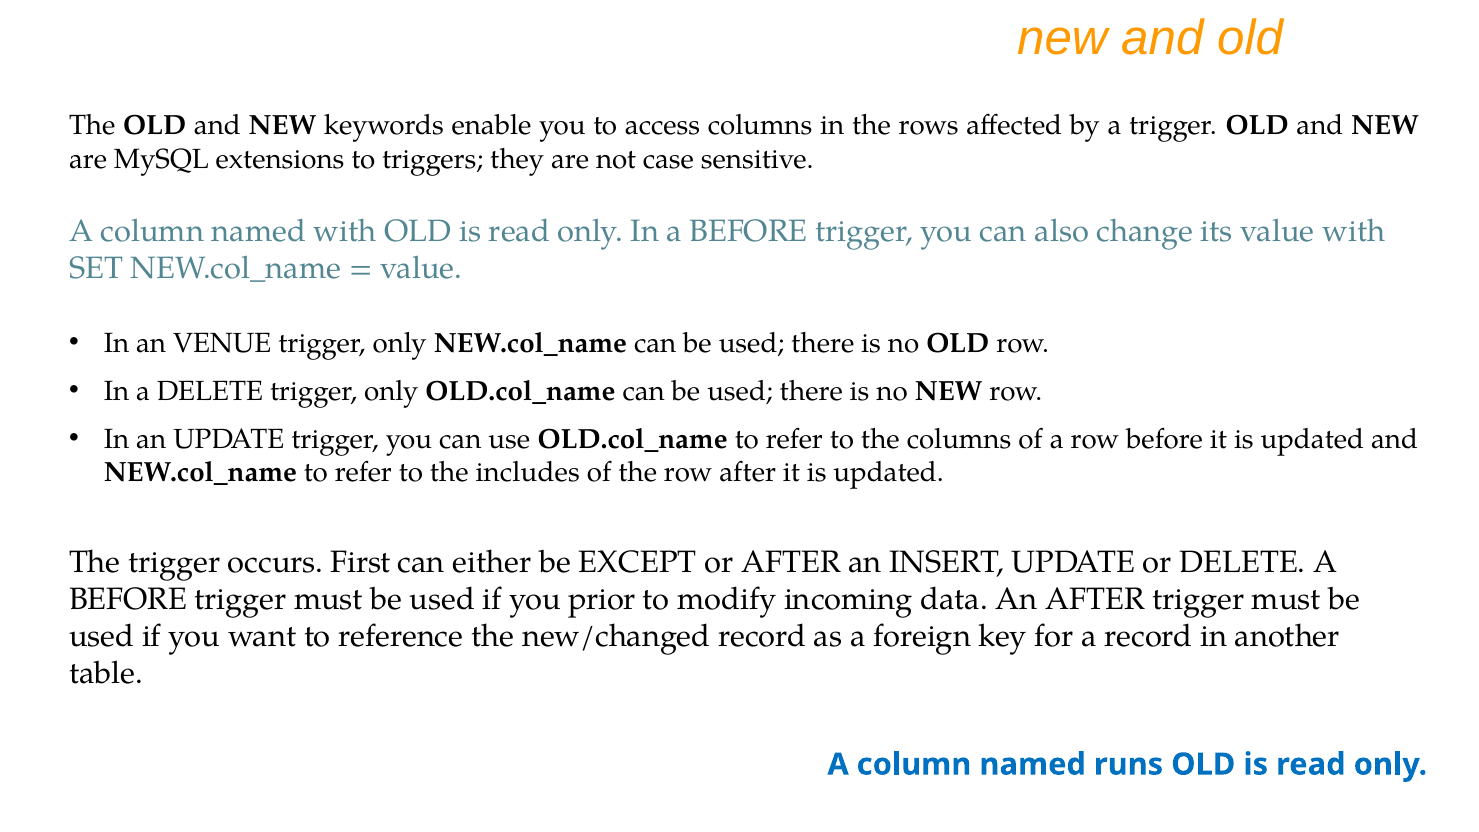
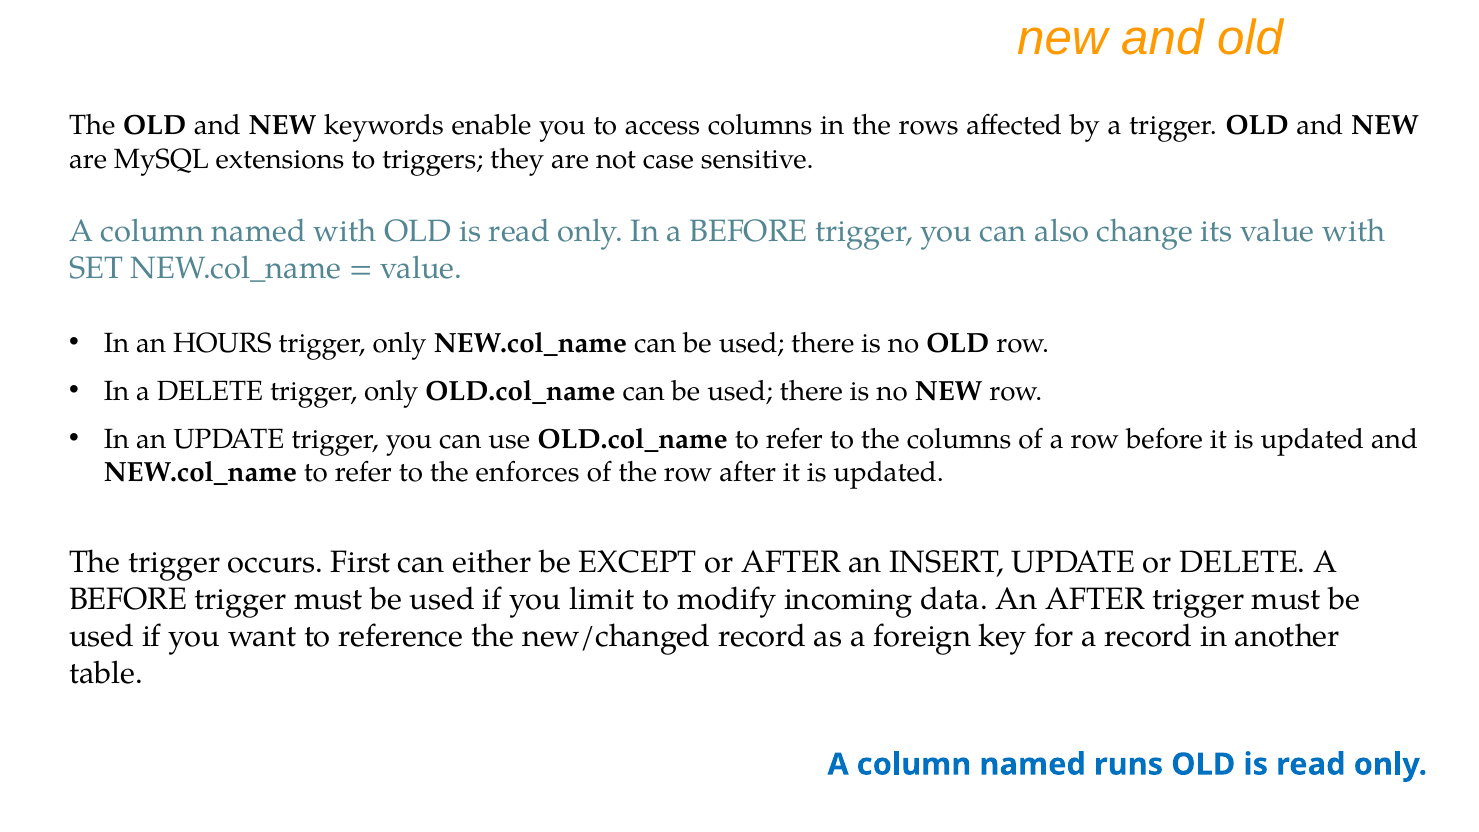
VENUE: VENUE -> HOURS
includes: includes -> enforces
prior: prior -> limit
